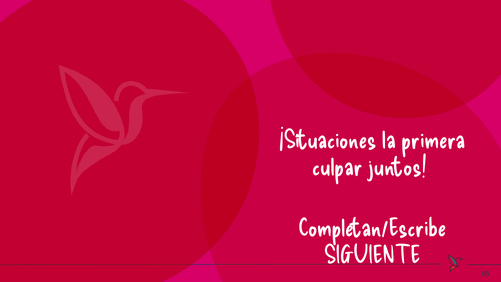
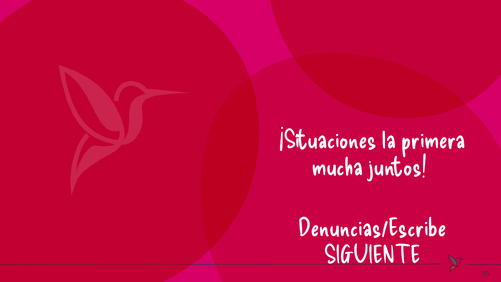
culpar: culpar -> mucha
Completan/Escribe: Completan/Escribe -> Denuncias/Escribe
